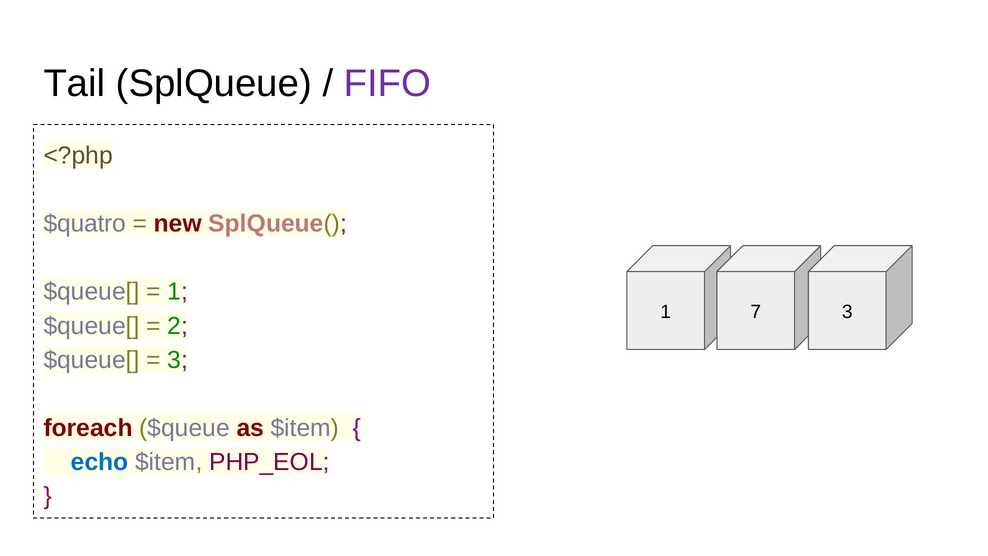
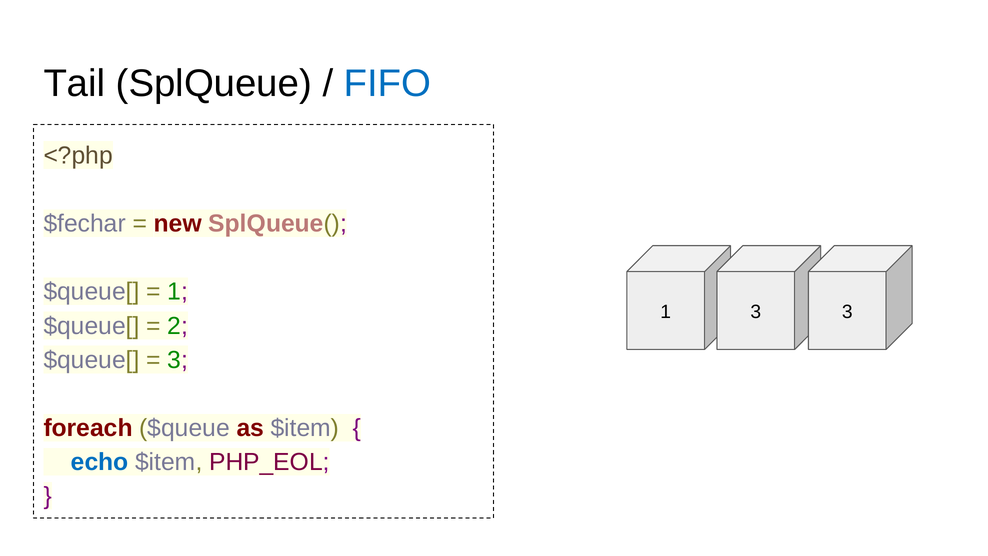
FIFO colour: purple -> blue
$quatro: $quatro -> $fechar
1 7: 7 -> 3
